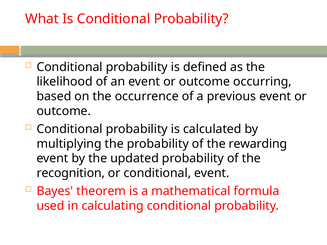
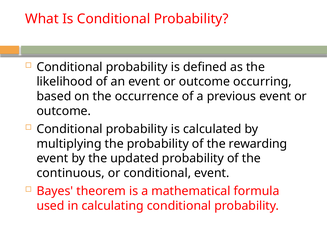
recognition: recognition -> continuous
